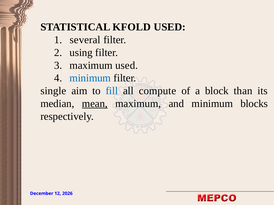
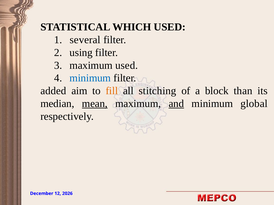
KFOLD: KFOLD -> WHICH
single: single -> added
fill colour: blue -> orange
compute: compute -> stitching
and underline: none -> present
blocks: blocks -> global
